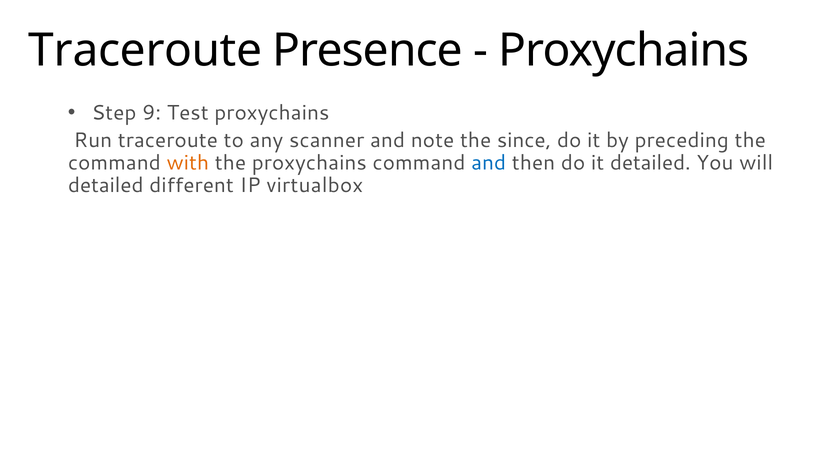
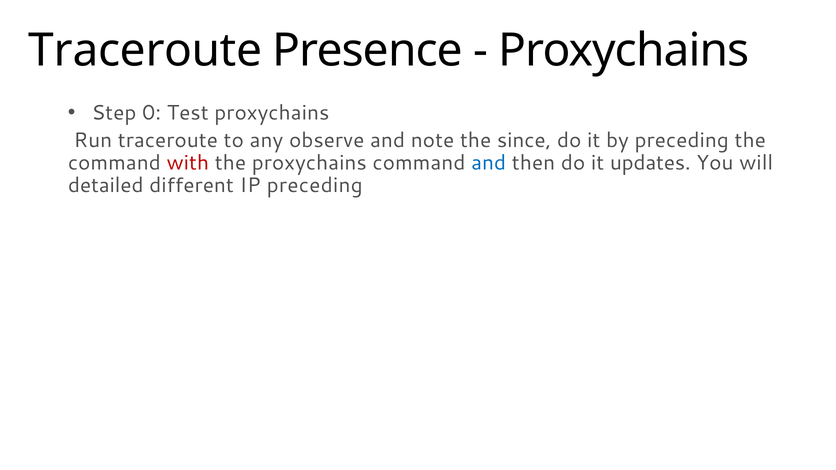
9: 9 -> 0
scanner: scanner -> observe
with colour: orange -> red
it detailed: detailed -> updates
IP virtualbox: virtualbox -> preceding
